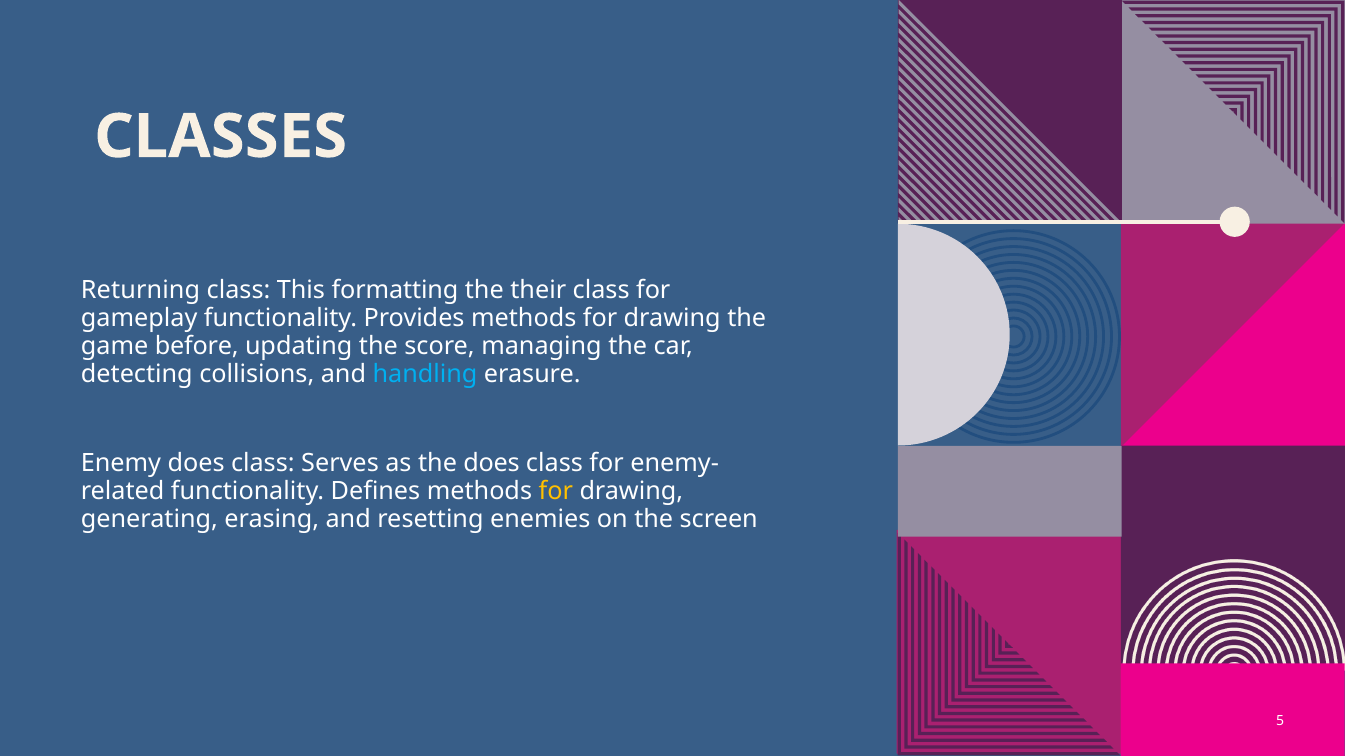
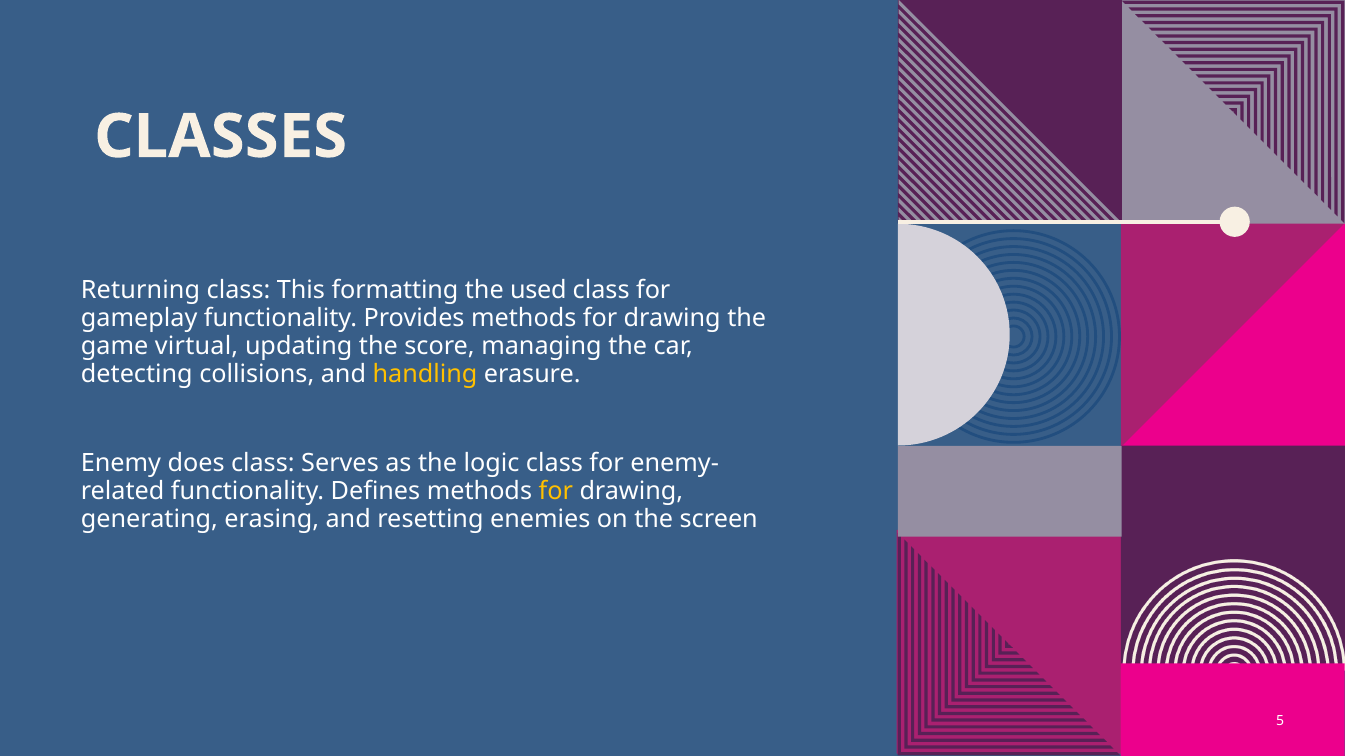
their: their -> used
before: before -> virtual
handling colour: light blue -> yellow
the does: does -> logic
